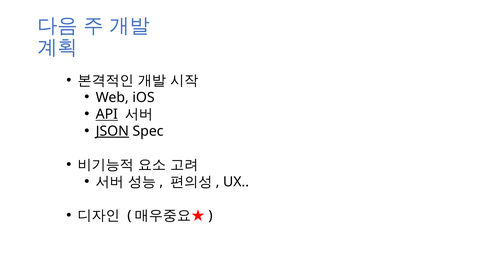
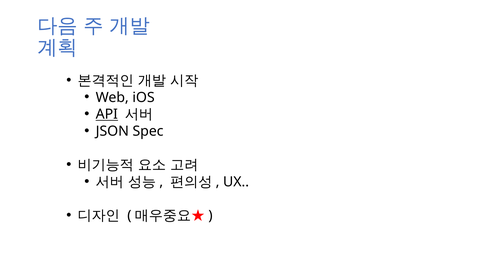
JSON underline: present -> none
